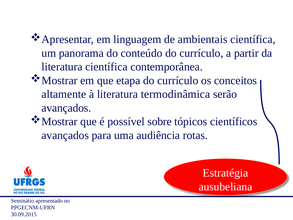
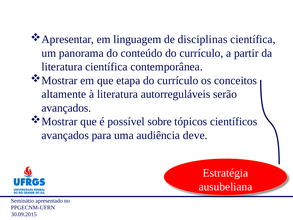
ambientais: ambientais -> disciplinas
termodinâmica: termodinâmica -> autorreguláveis
rotas: rotas -> deve
